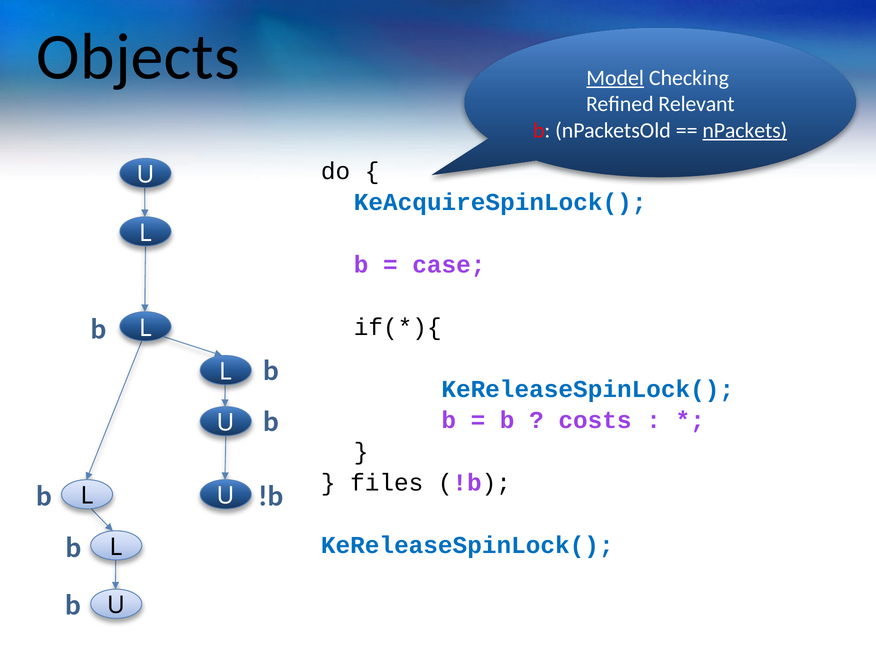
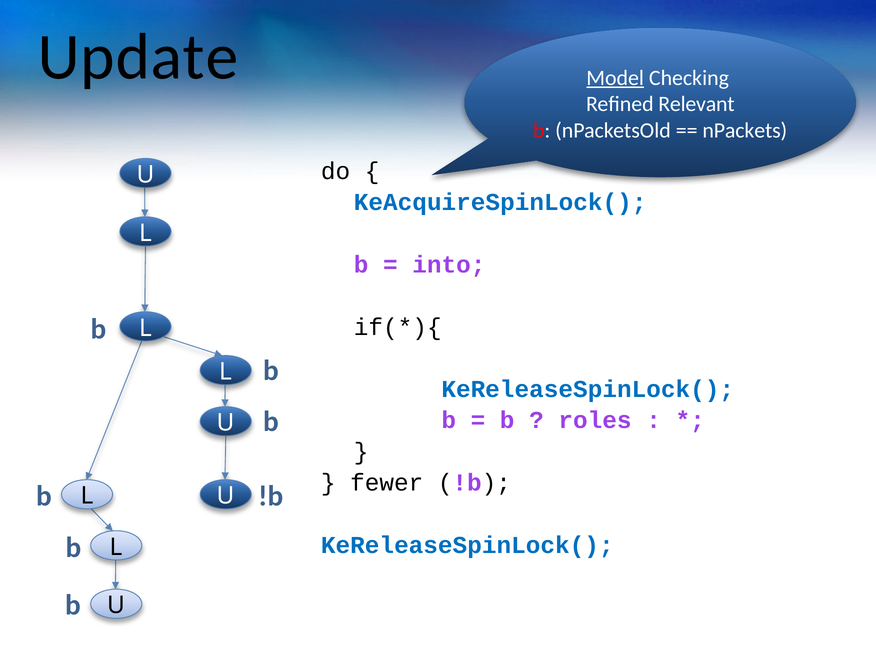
Objects: Objects -> Update
nPackets underline: present -> none
case: case -> into
costs: costs -> roles
files: files -> fewer
